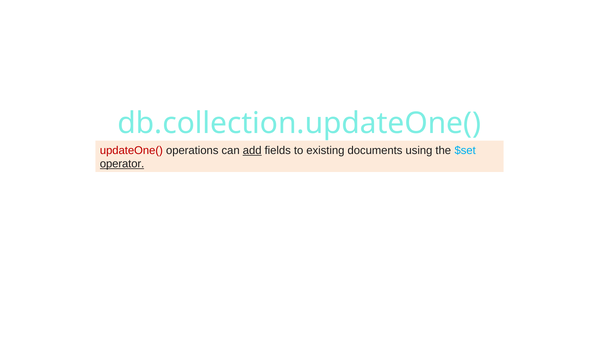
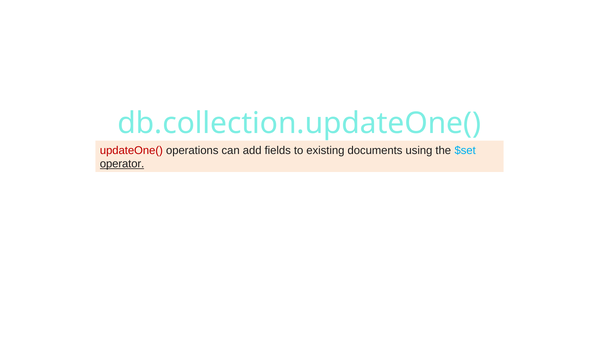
add underline: present -> none
